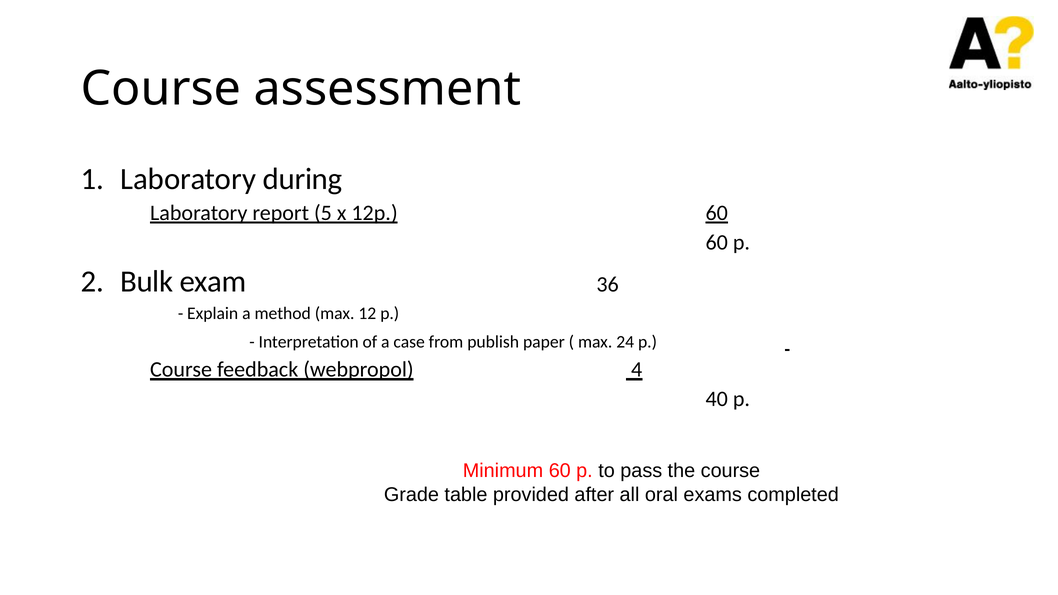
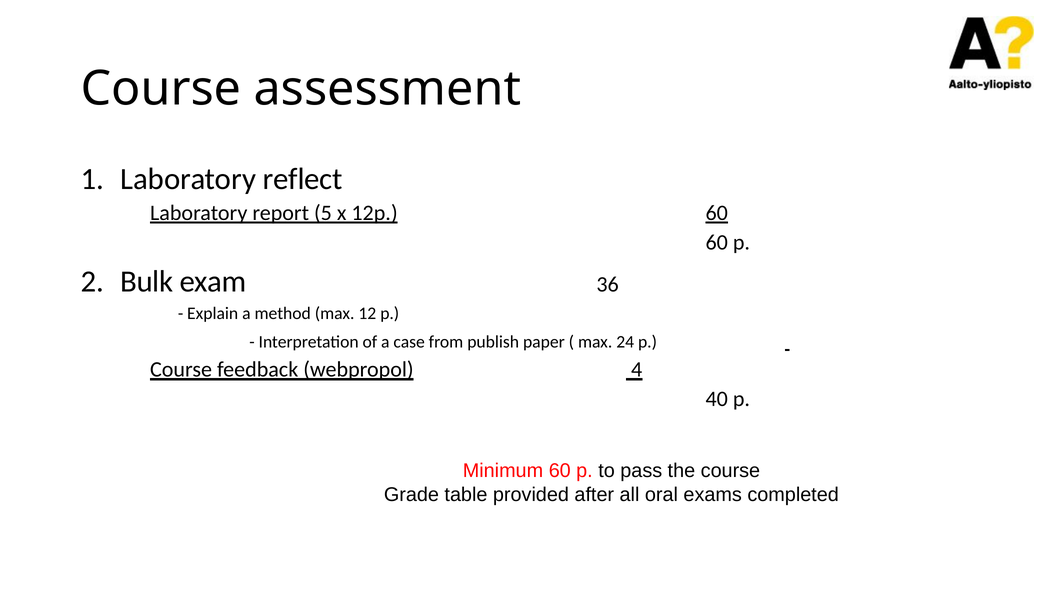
during: during -> reflect
